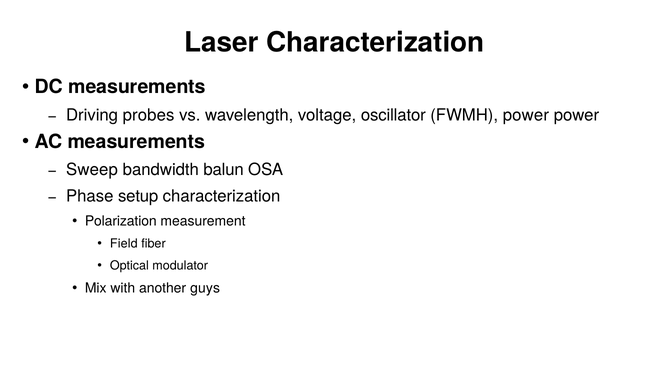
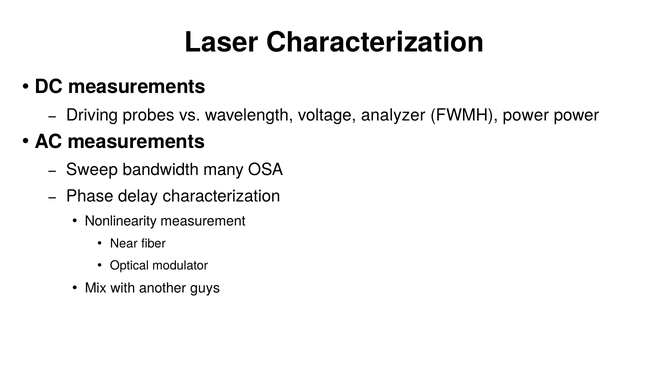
oscillator: oscillator -> analyzer
balun: balun -> many
setup: setup -> delay
Polarization: Polarization -> Nonlinearity
Field: Field -> Near
